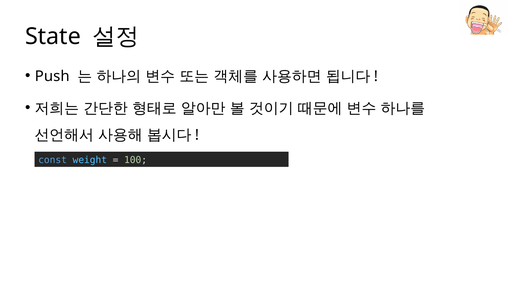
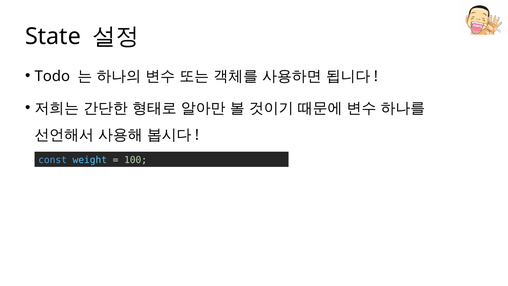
Push: Push -> Todo
